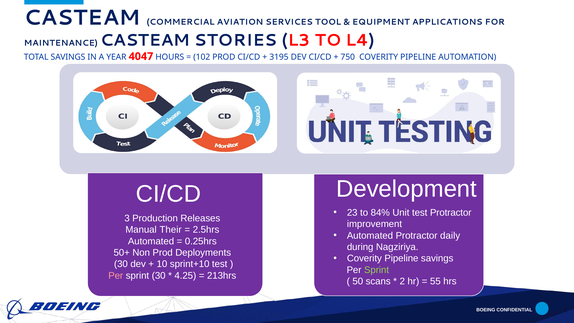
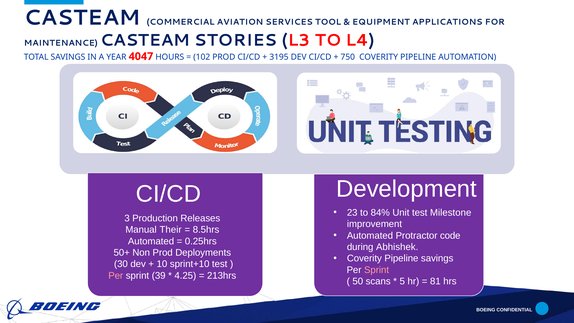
test Protractor: Protractor -> Milestone
2.5hrs: 2.5hrs -> 8.5hrs
daily: daily -> code
Nagziriya: Nagziriya -> Abhishek
Sprint at (377, 270) colour: light green -> pink
sprint 30: 30 -> 39
2: 2 -> 5
55: 55 -> 81
